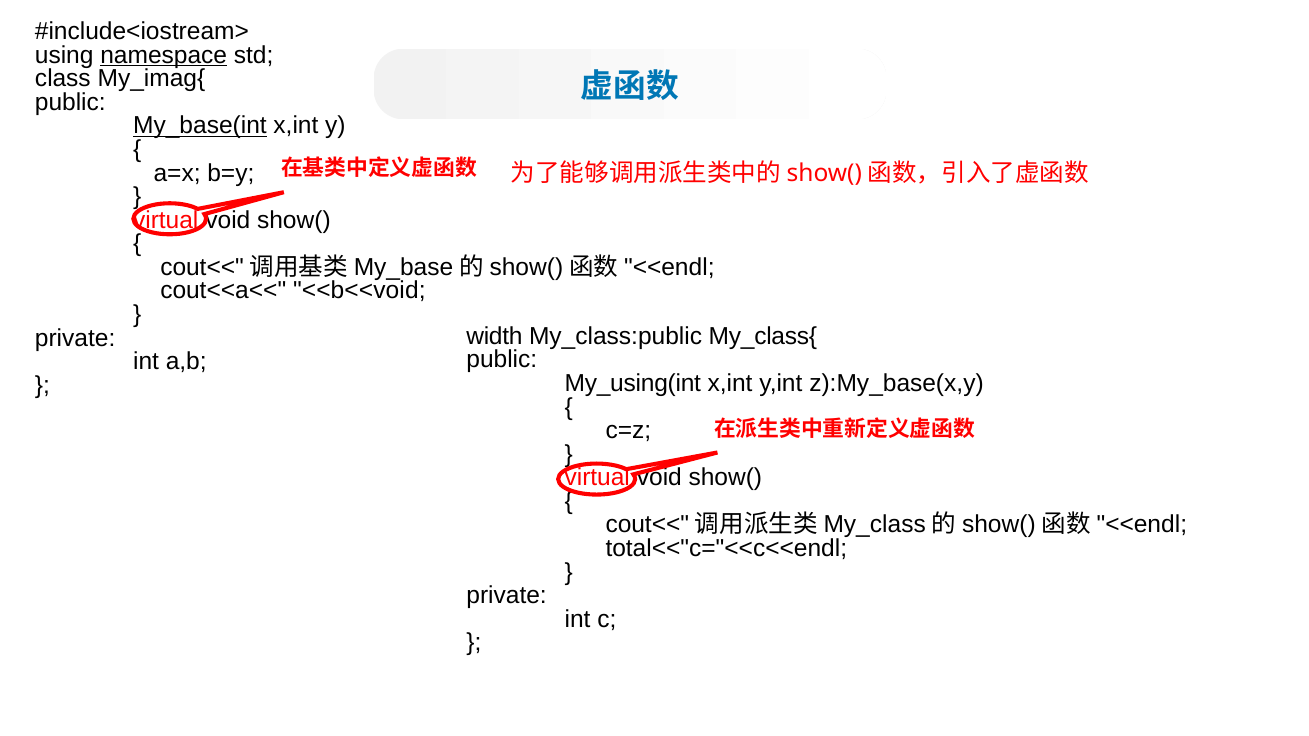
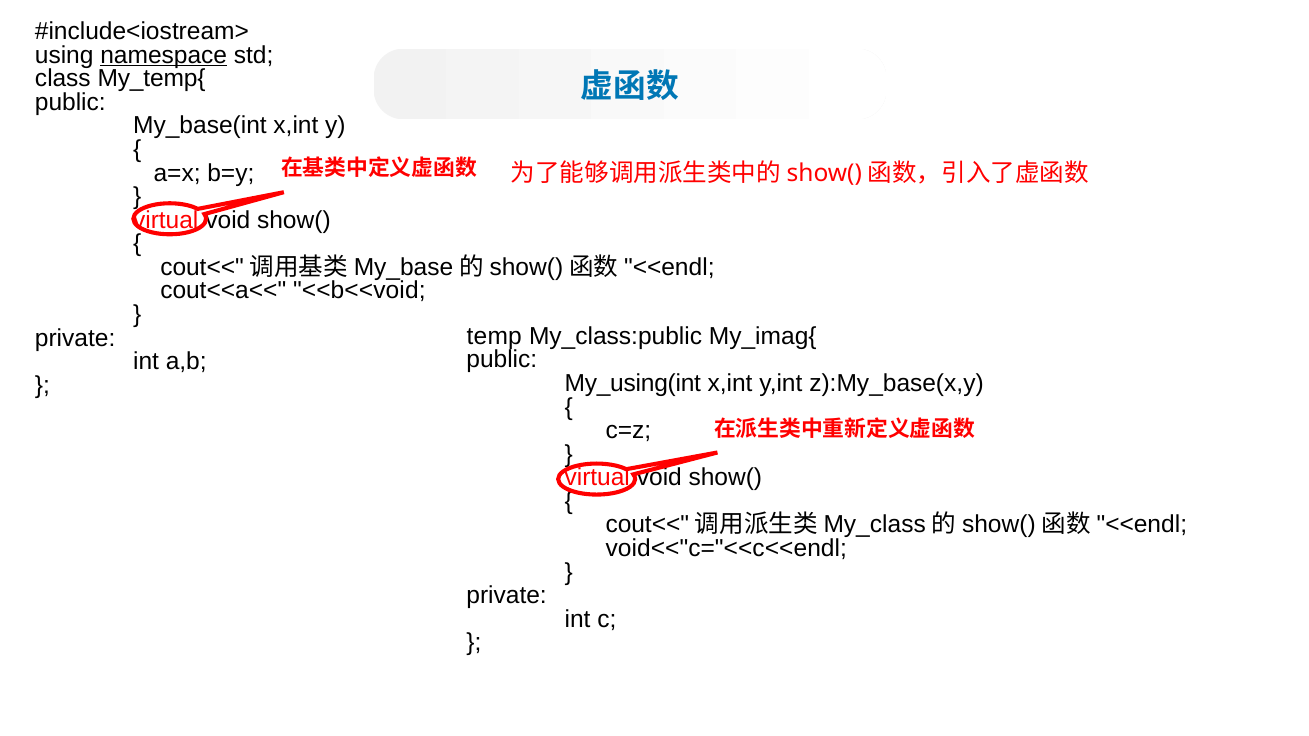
My_imag{: My_imag{ -> My_temp{
My_base(int underline: present -> none
width: width -> temp
My_class{: My_class{ -> My_imag{
total<<"c="<<c<<endl: total<<"c="<<c<<endl -> void<<"c="<<c<<endl
